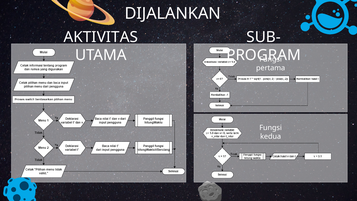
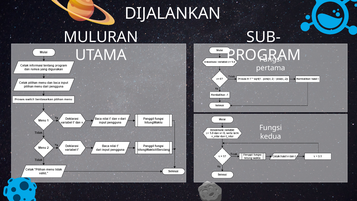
AKTIVITAS: AKTIVITAS -> MULURAN
